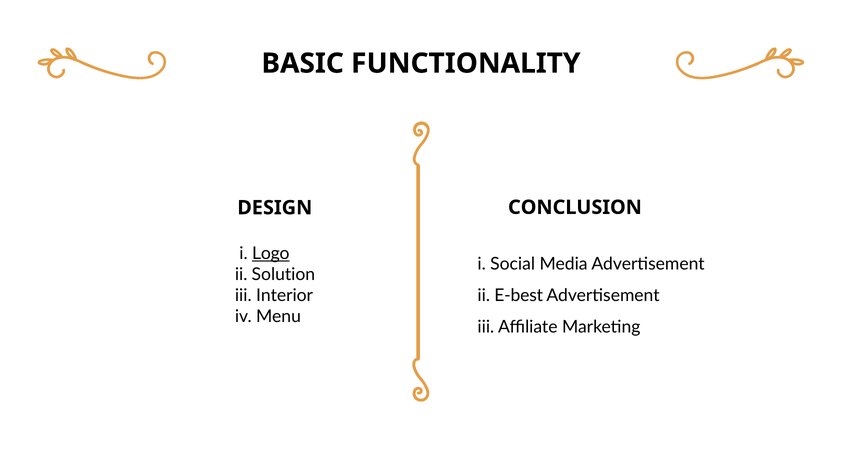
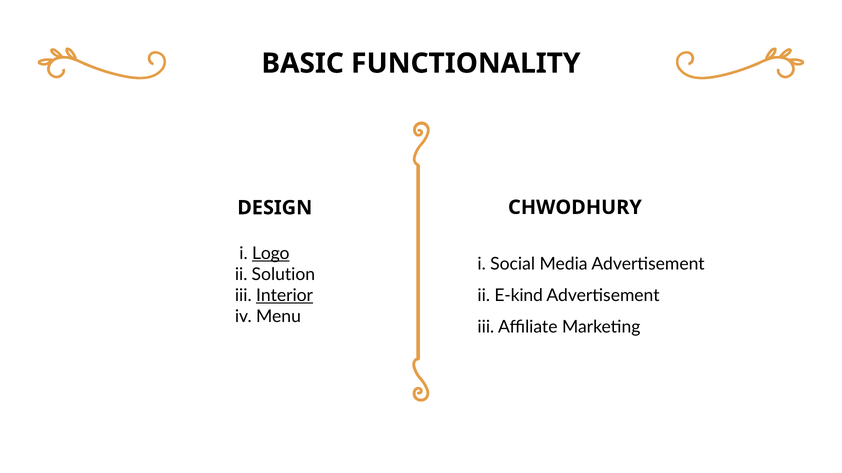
CONCLUSION: CONCLUSION -> CHWODHURY
Interior underline: none -> present
E-best: E-best -> E-kind
